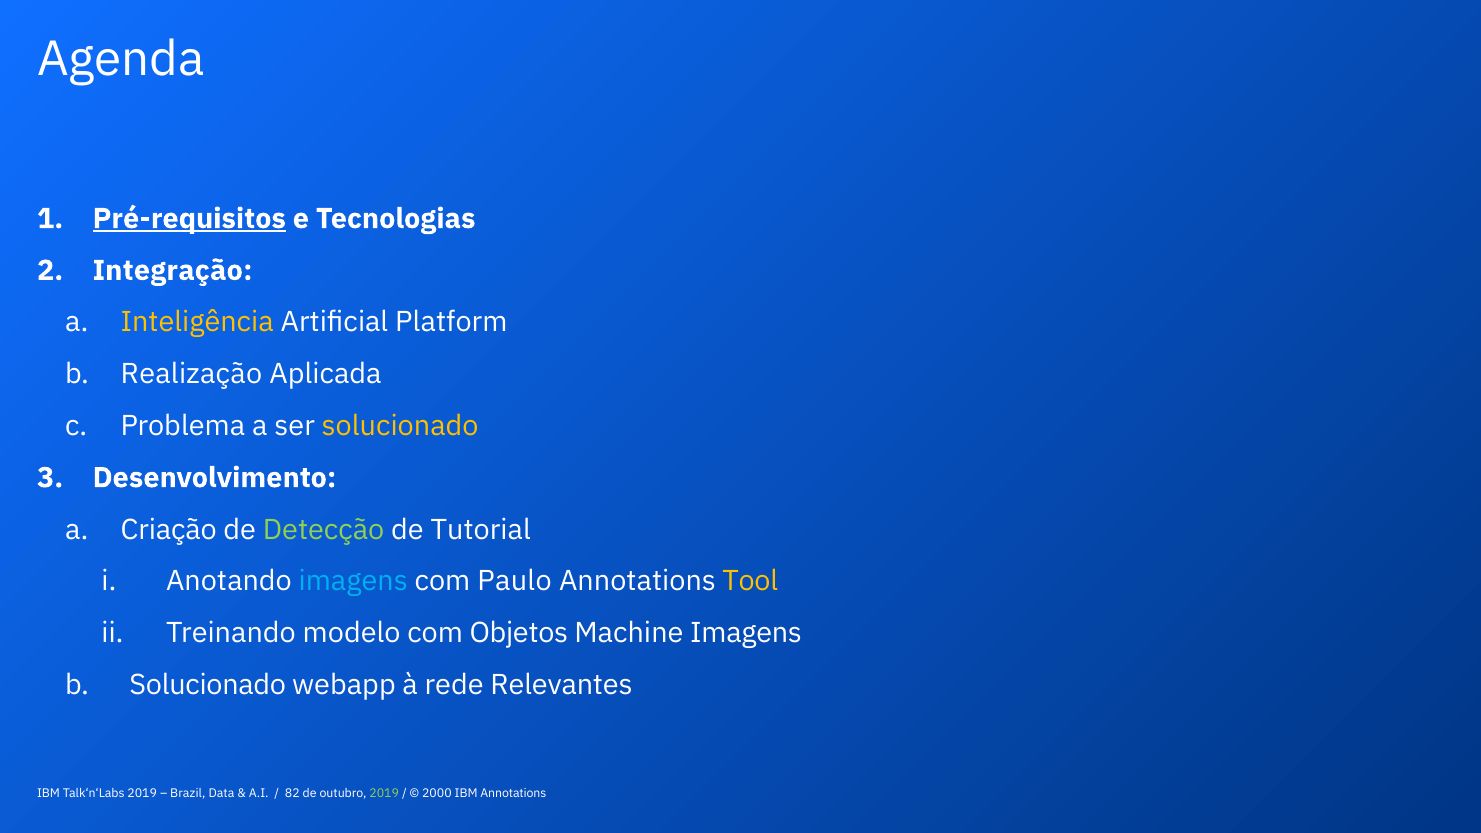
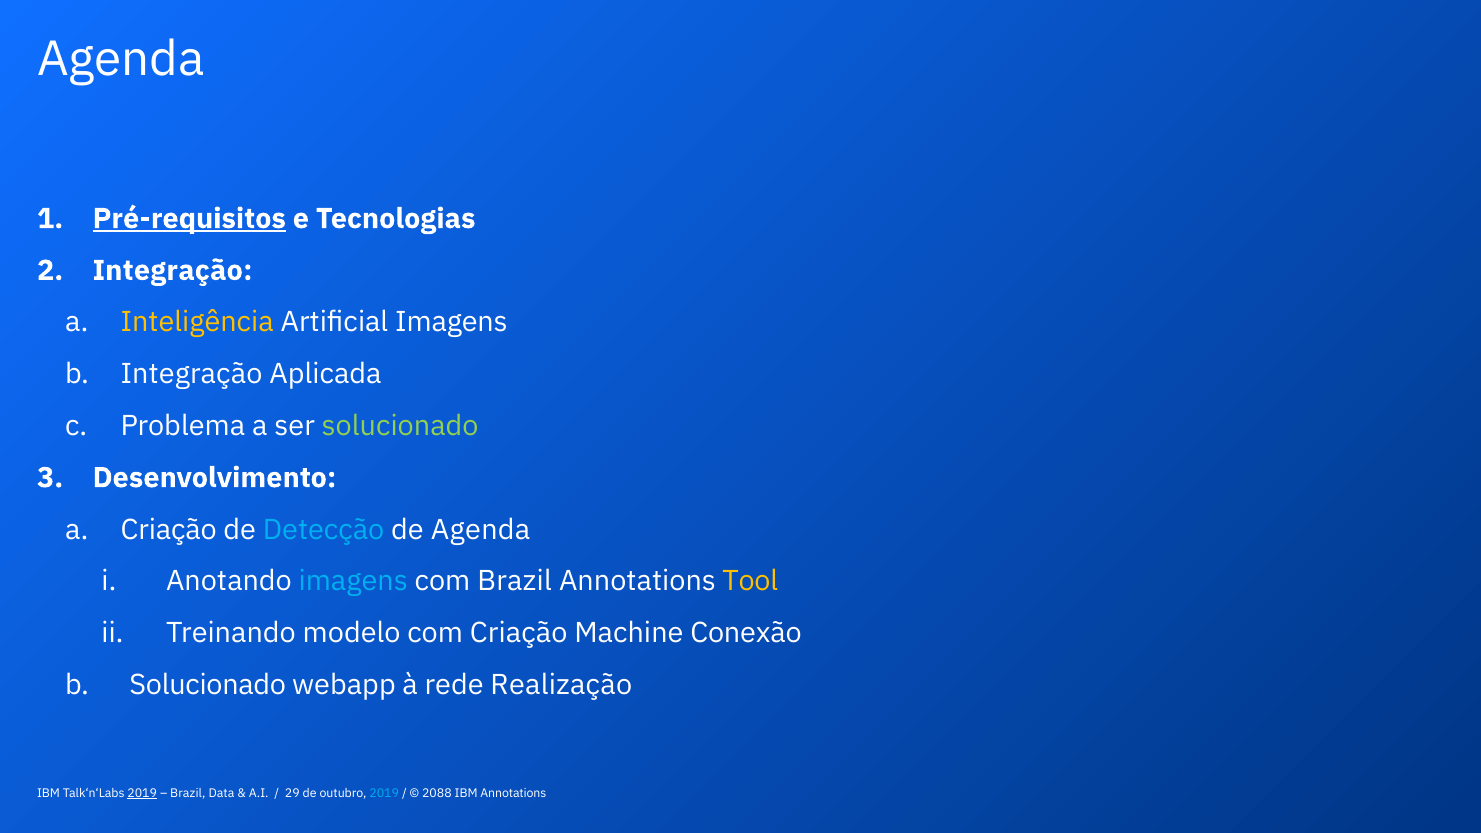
Artificial Platform: Platform -> Imagens
Realização at (191, 374): Realização -> Integração
solucionado at (400, 426) colour: yellow -> light green
Detecção colour: light green -> light blue
de Tutorial: Tutorial -> Agenda
com Paulo: Paulo -> Brazil
com Objetos: Objetos -> Criação
Machine Imagens: Imagens -> Conexão
Relevantes: Relevantes -> Realização
2019 at (142, 793) underline: none -> present
82: 82 -> 29
2019 at (384, 793) colour: light green -> light blue
2000: 2000 -> 2088
